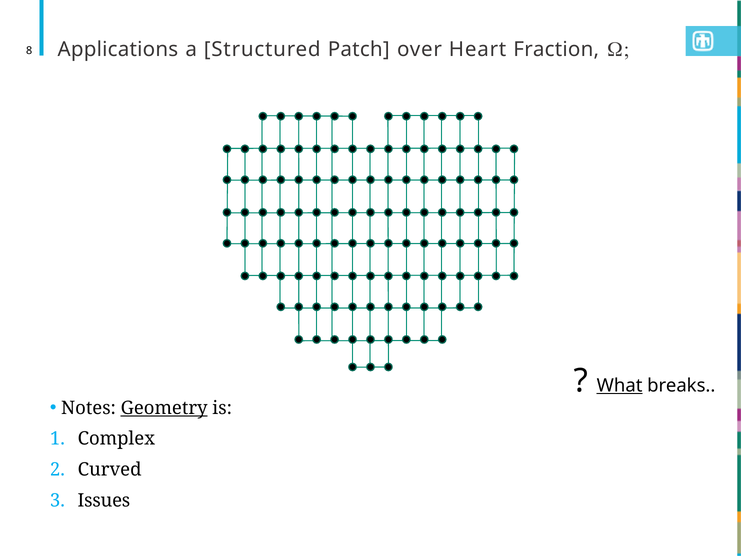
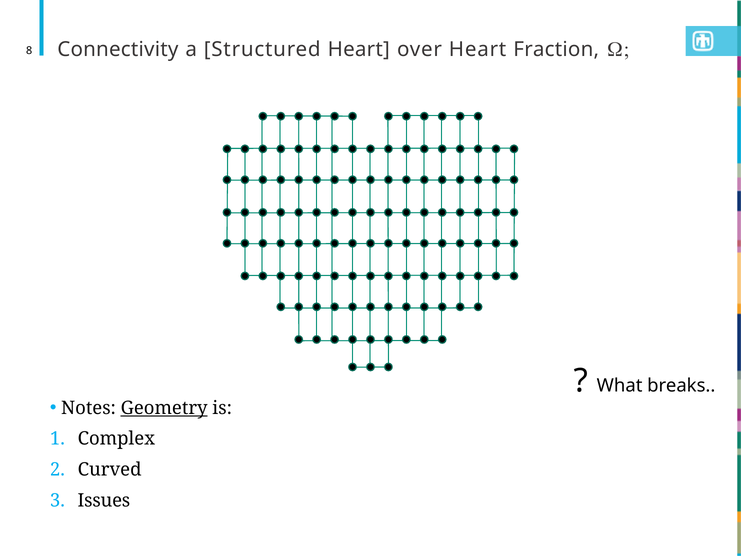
Applications: Applications -> Connectivity
Structured Patch: Patch -> Heart
What underline: present -> none
